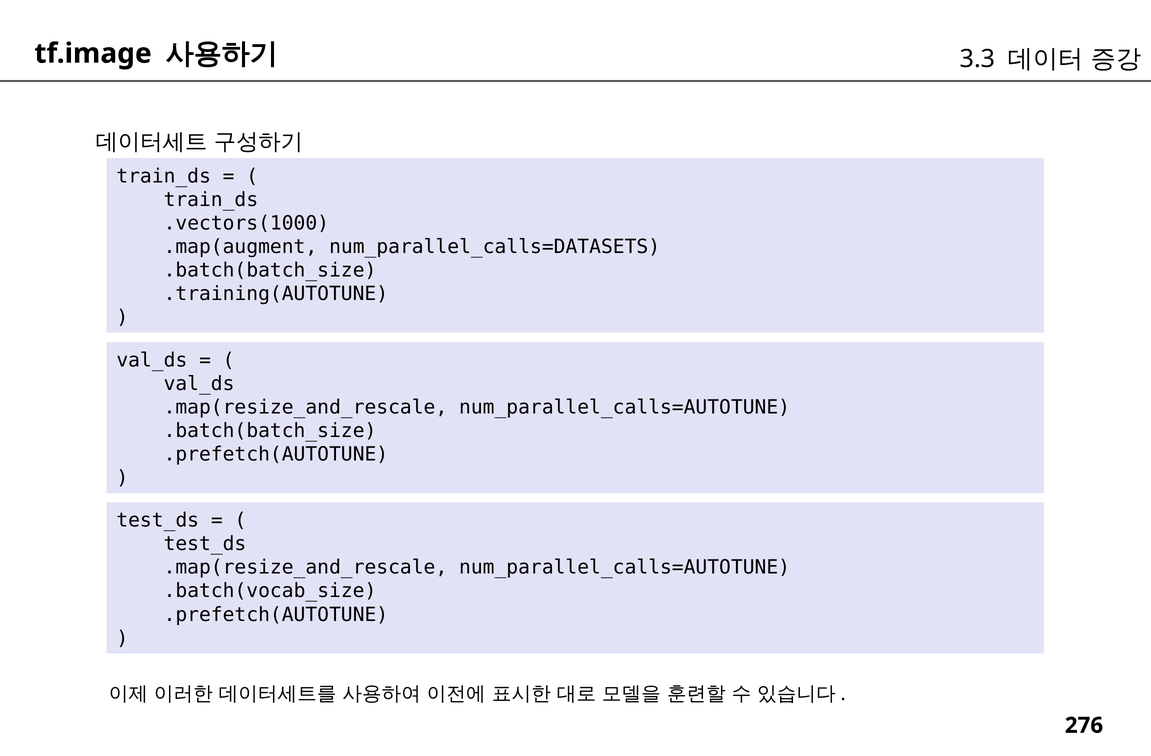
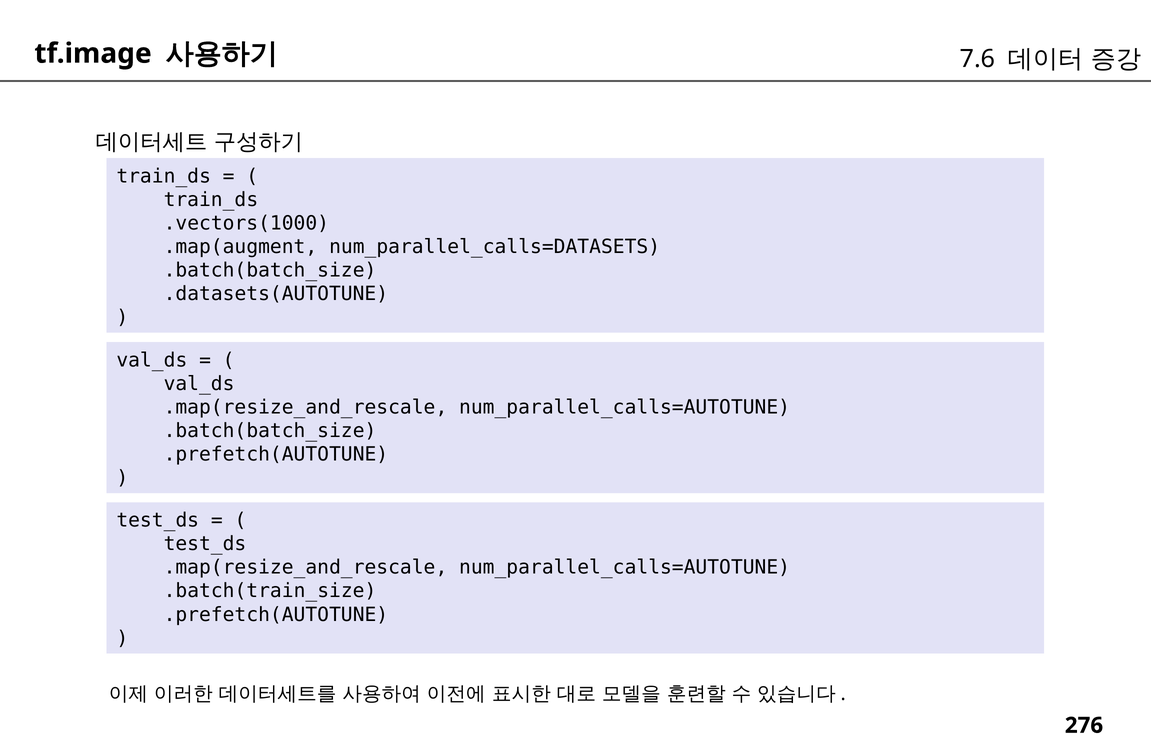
3.3: 3.3 -> 7.6
.training(AUTOTUNE: .training(AUTOTUNE -> .datasets(AUTOTUNE
.batch(vocab_size: .batch(vocab_size -> .batch(train_size
